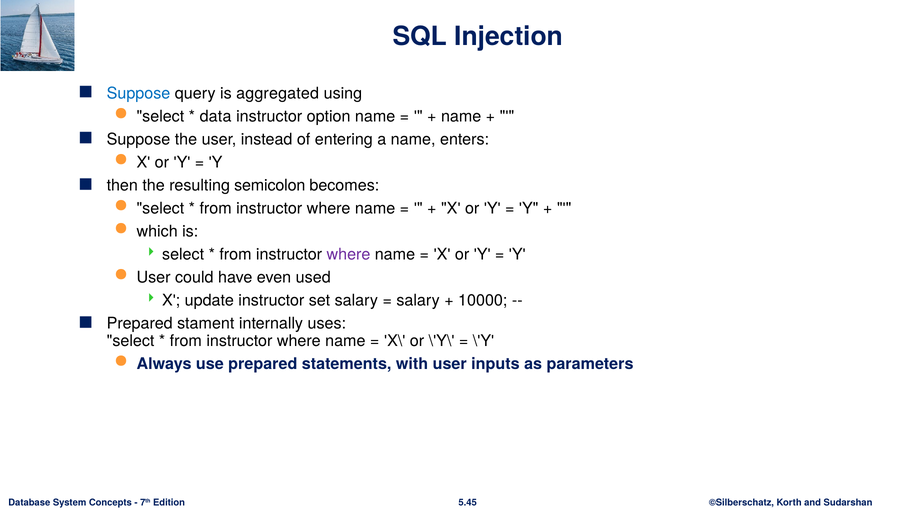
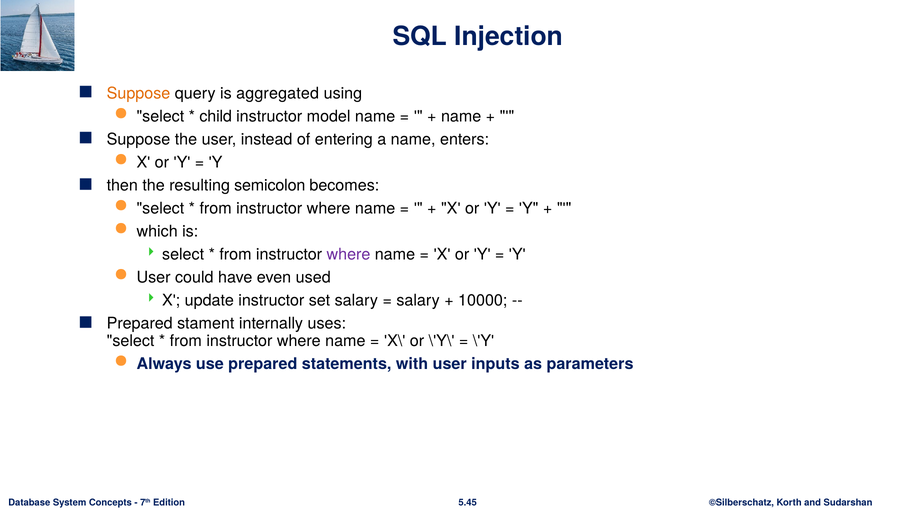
Suppose at (139, 94) colour: blue -> orange
data: data -> child
option: option -> model
